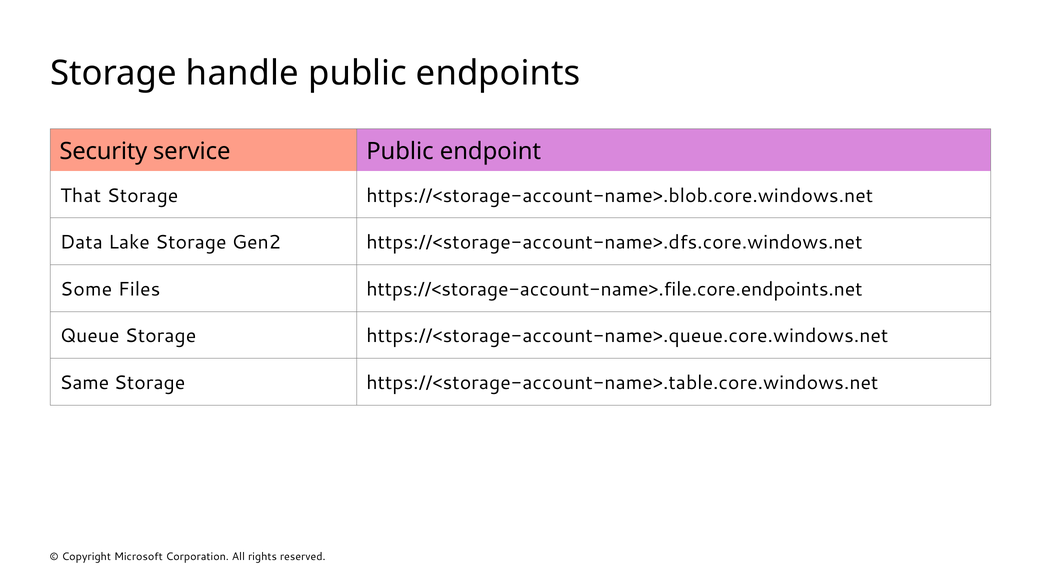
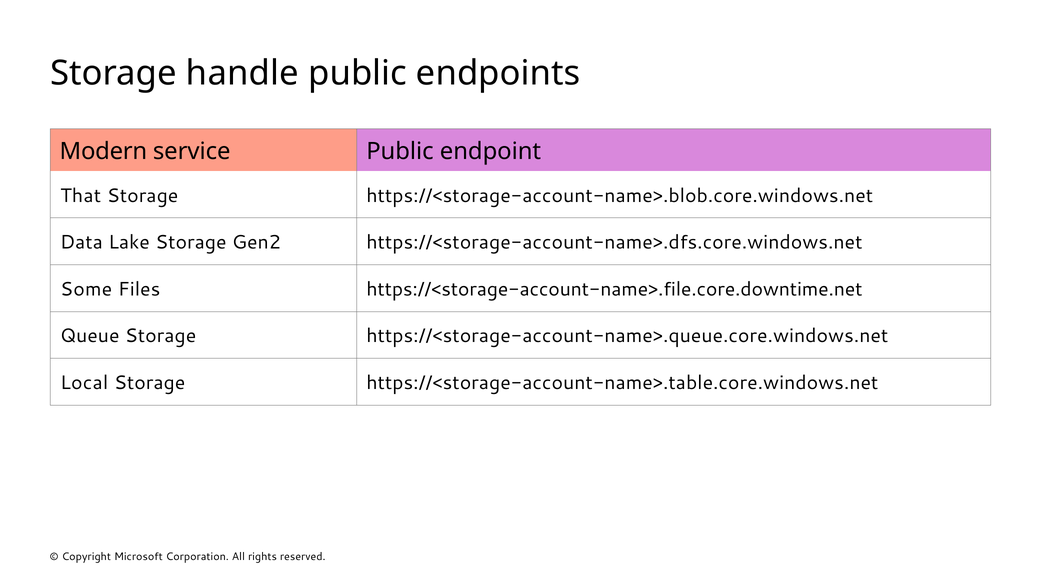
Security: Security -> Modern
https://<storage-account-name>.file.core.endpoints.net: https://<storage-account-name>.file.core.endpoints.net -> https://<storage-account-name>.file.core.downtime.net
Same: Same -> Local
